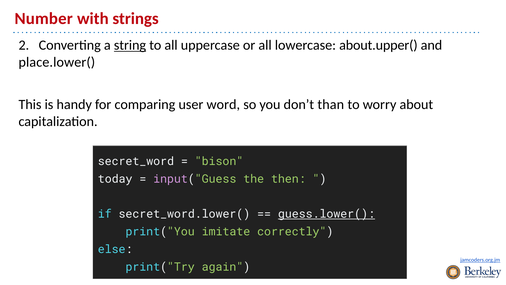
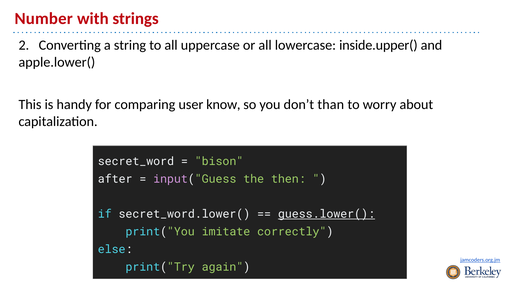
string underline: present -> none
about.upper(: about.upper( -> inside.upper(
place.lower(: place.lower( -> apple.lower(
word: word -> know
today: today -> after
